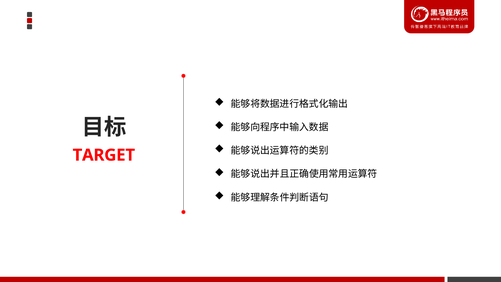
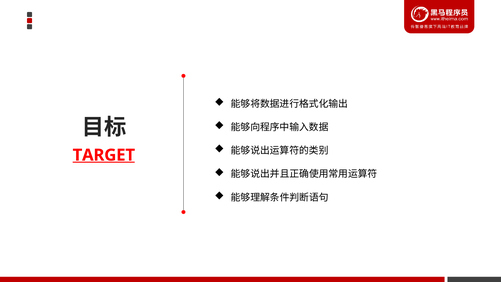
TARGET underline: none -> present
